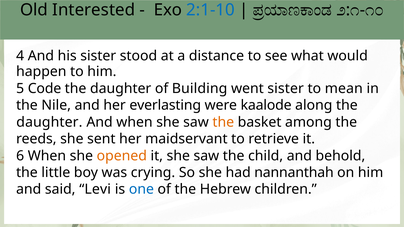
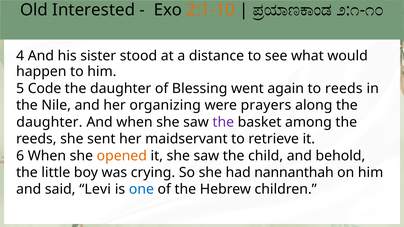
2:1-10 colour: blue -> orange
Building: Building -> Blessing
went sister: sister -> again
to mean: mean -> reeds
everlasting: everlasting -> organizing
kaalode: kaalode -> prayers
the at (223, 122) colour: orange -> purple
